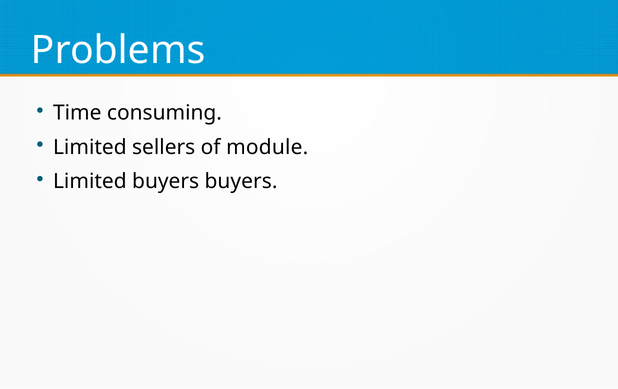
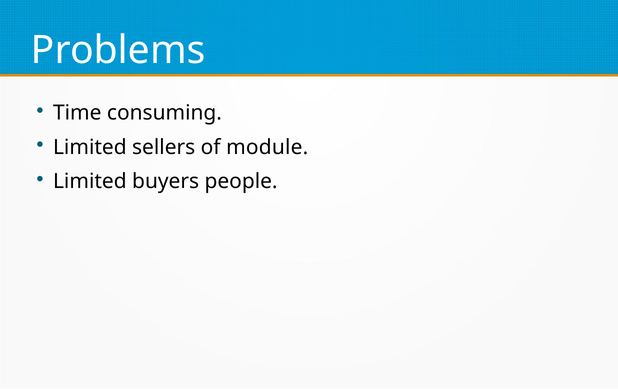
buyers buyers: buyers -> people
